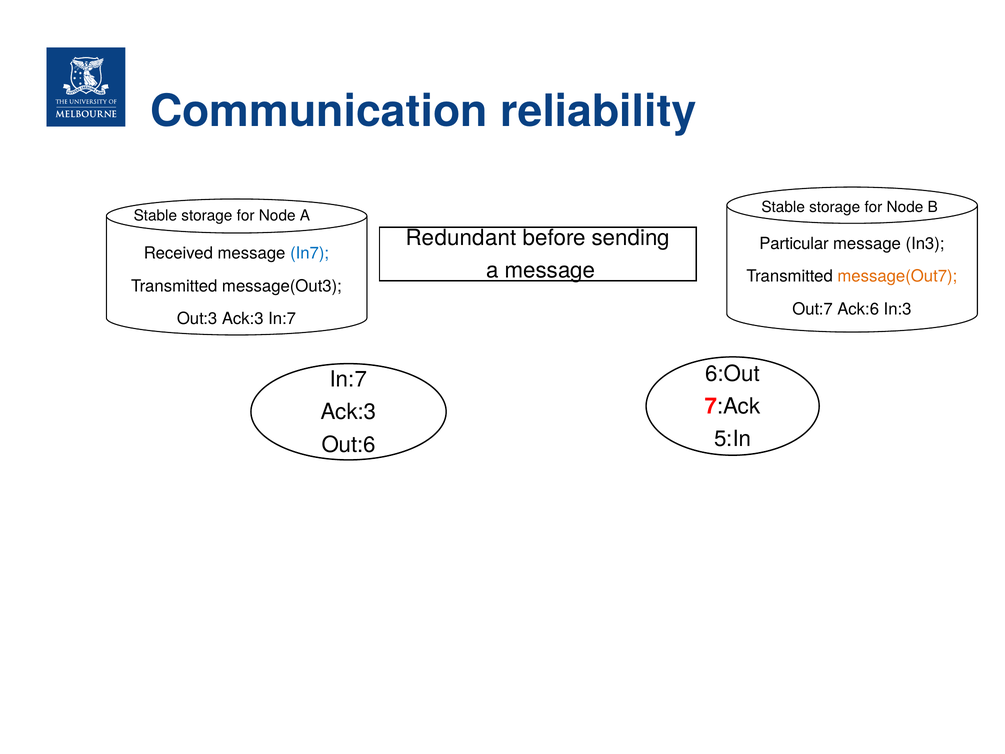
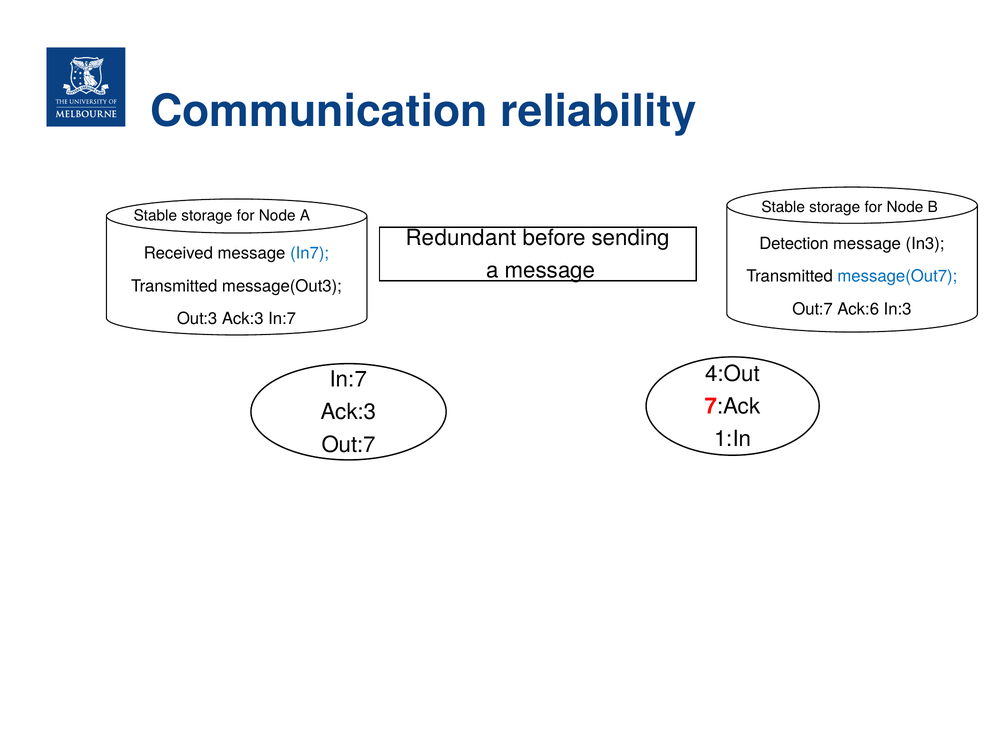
Particular: Particular -> Detection
message(Out7 colour: orange -> blue
6:Out: 6:Out -> 4:Out
5:In: 5:In -> 1:In
Out:6 at (349, 445): Out:6 -> Out:7
